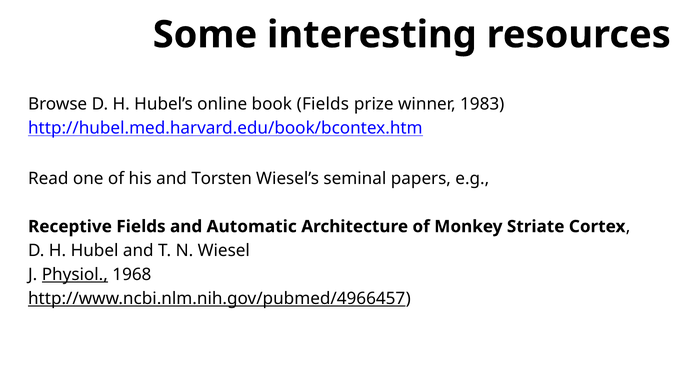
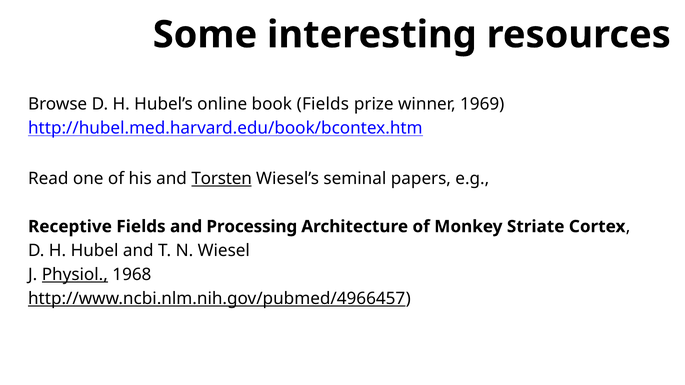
1983: 1983 -> 1969
Torsten underline: none -> present
Automatic: Automatic -> Processing
